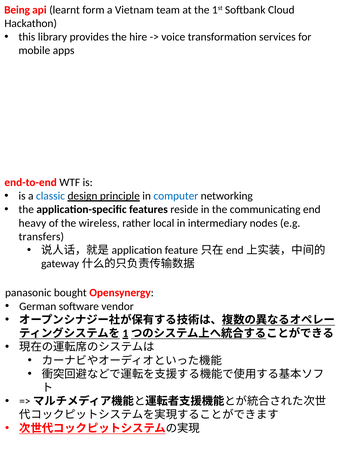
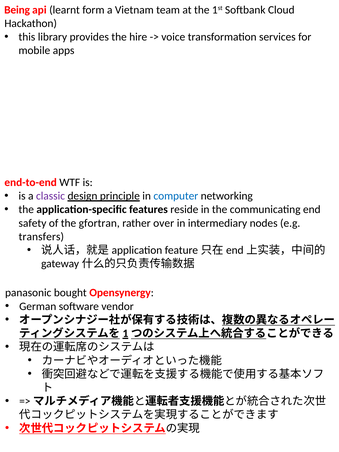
classic colour: blue -> purple
heavy: heavy -> safety
wireless: wireless -> gfortran
local: local -> over
